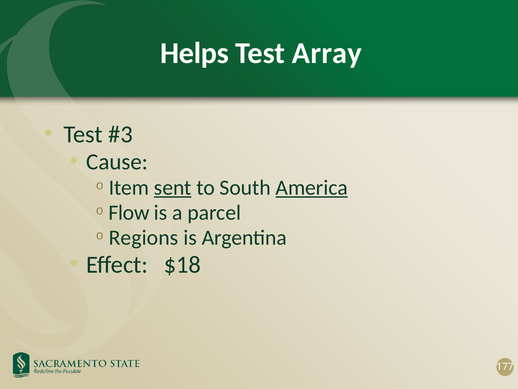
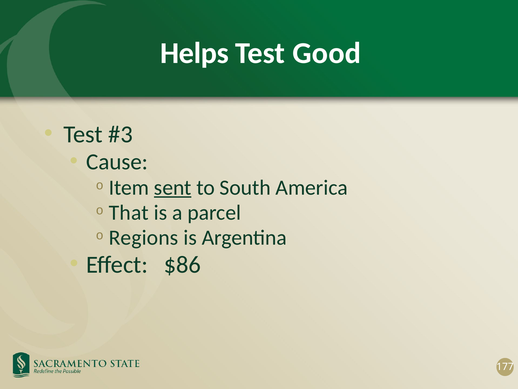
Array: Array -> Good
America underline: present -> none
Flow: Flow -> That
$18: $18 -> $86
